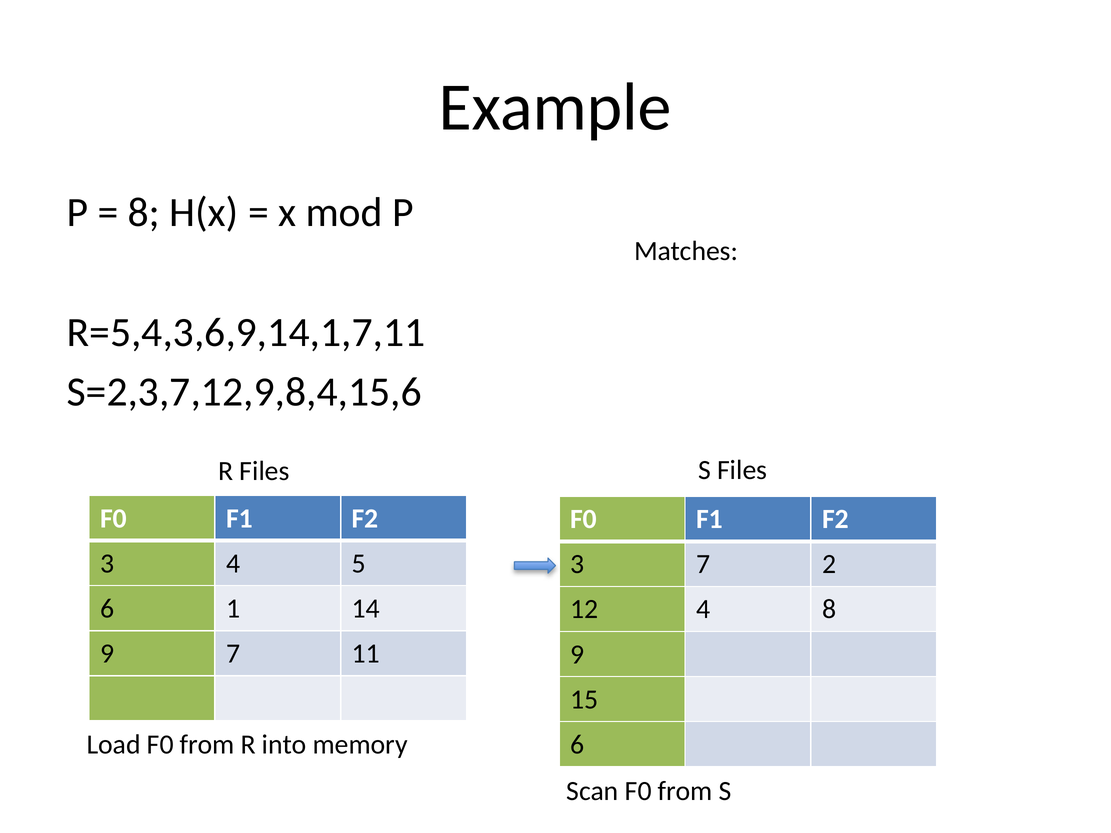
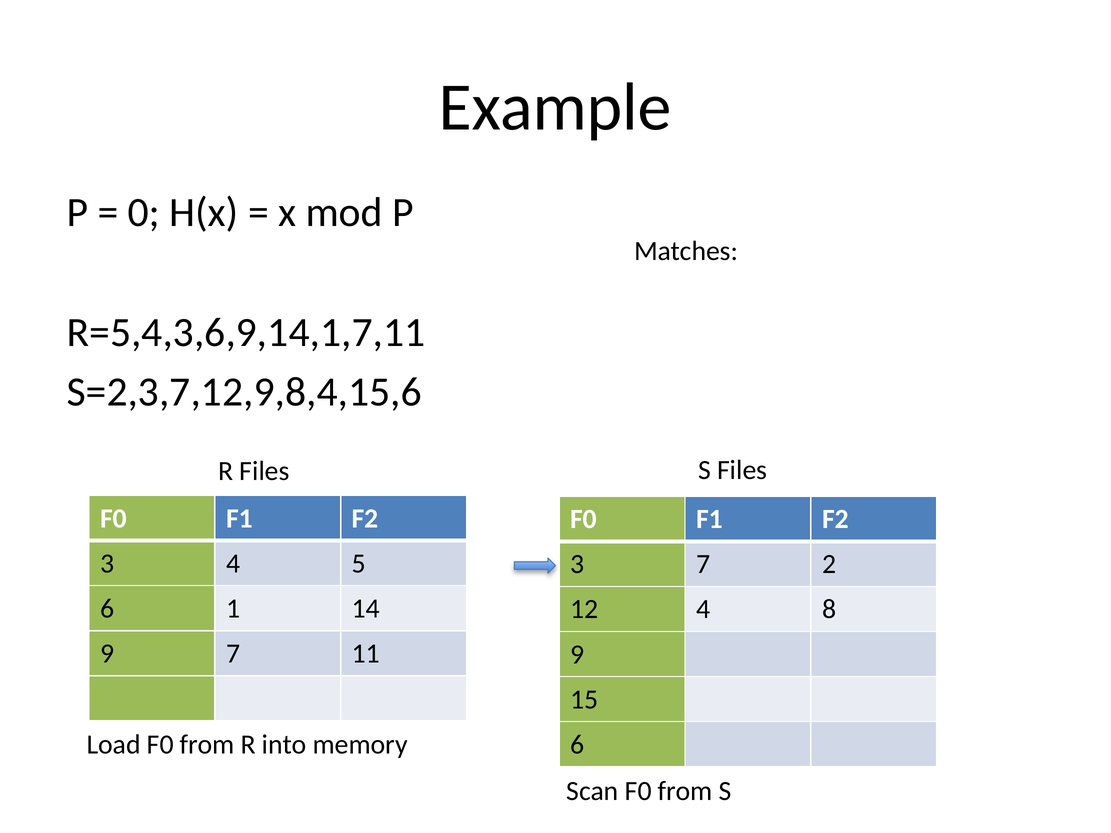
8 at (144, 213): 8 -> 0
